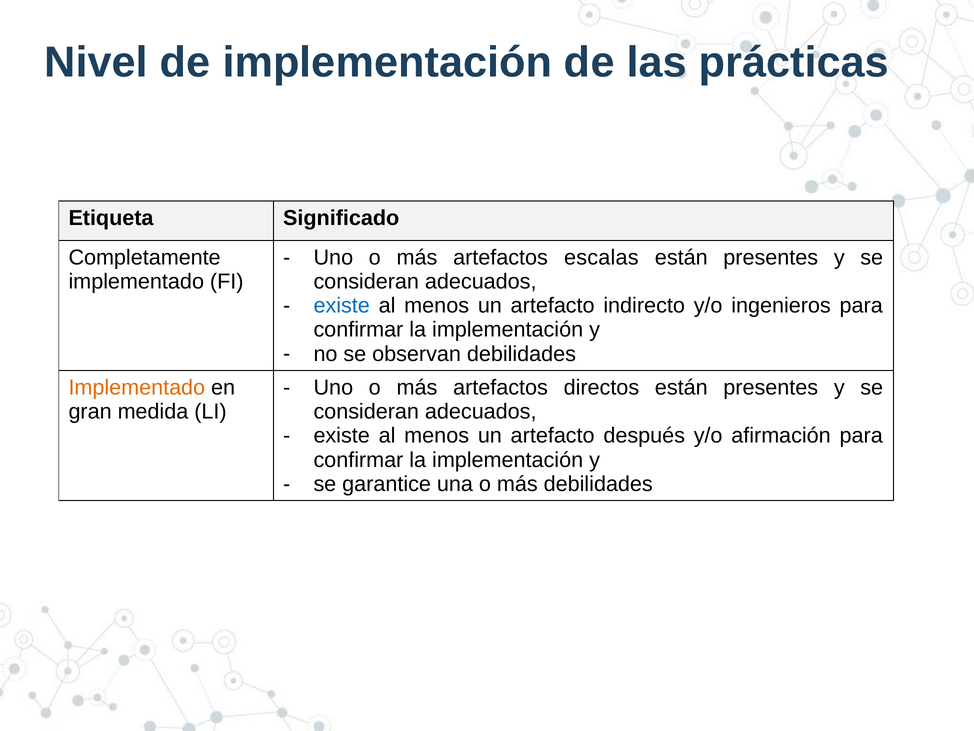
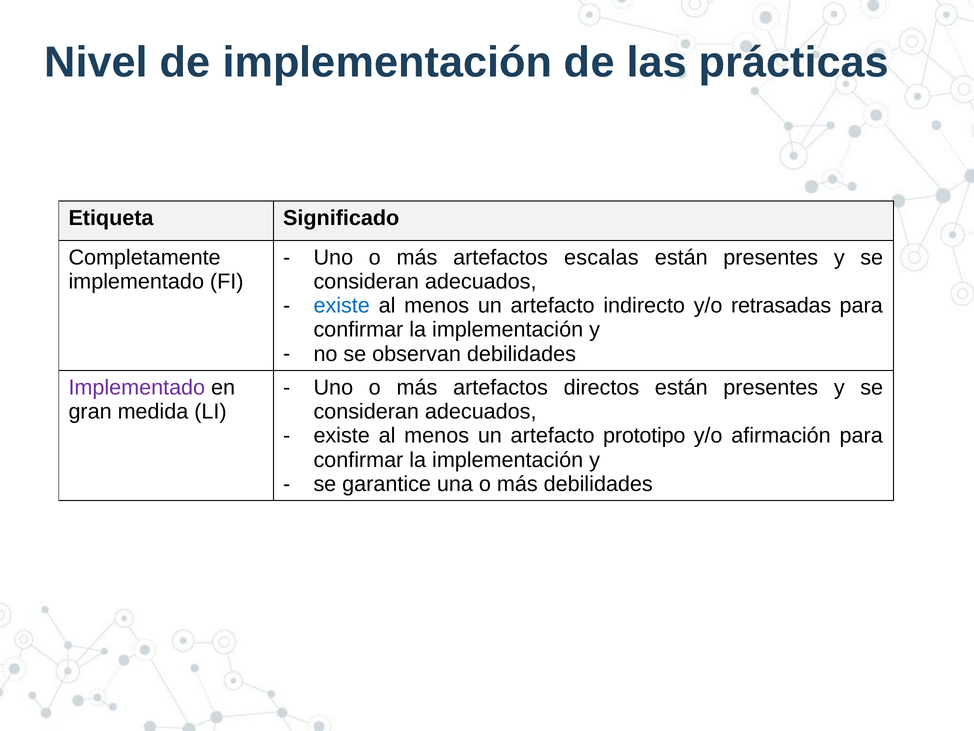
ingenieros: ingenieros -> retrasadas
Implementado at (137, 387) colour: orange -> purple
después: después -> prototipo
